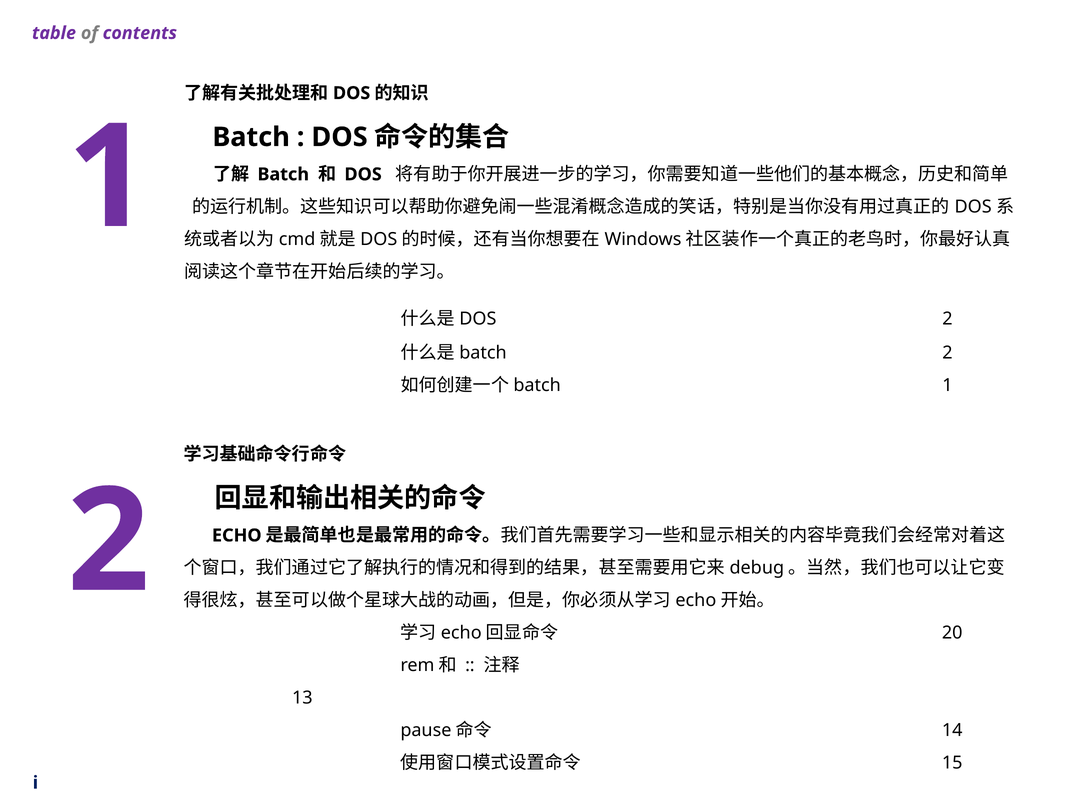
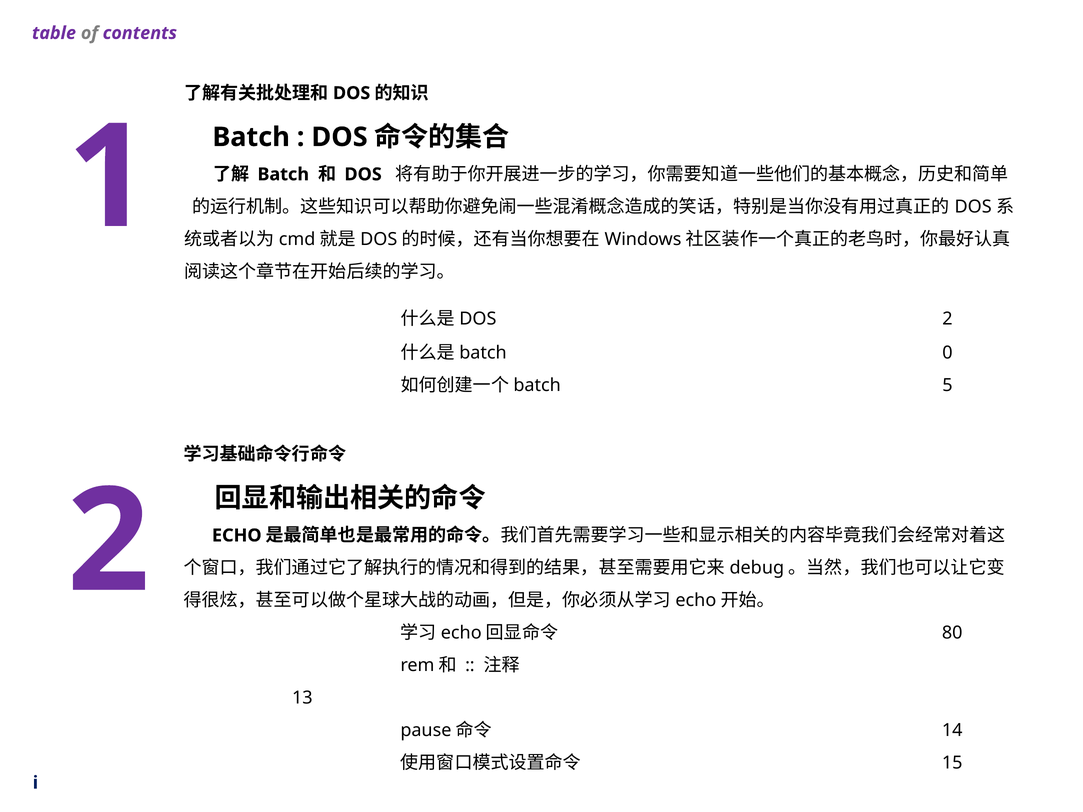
2 at (947, 353): 2 -> 0
1 at (947, 386): 1 -> 5
20: 20 -> 80
